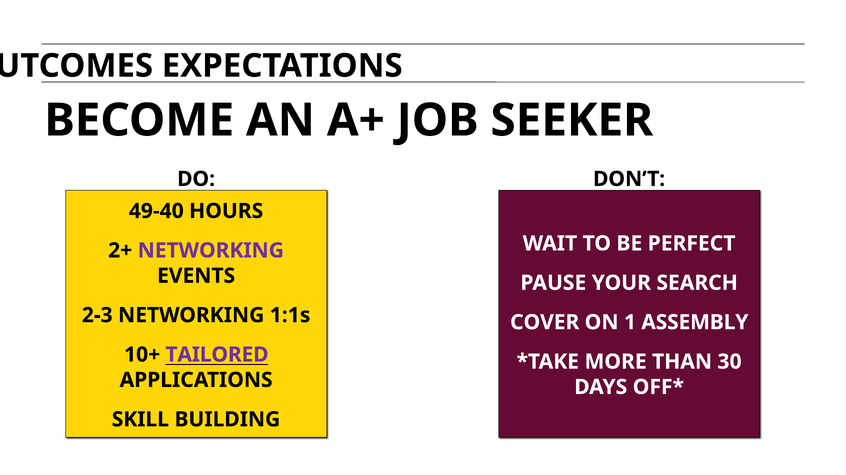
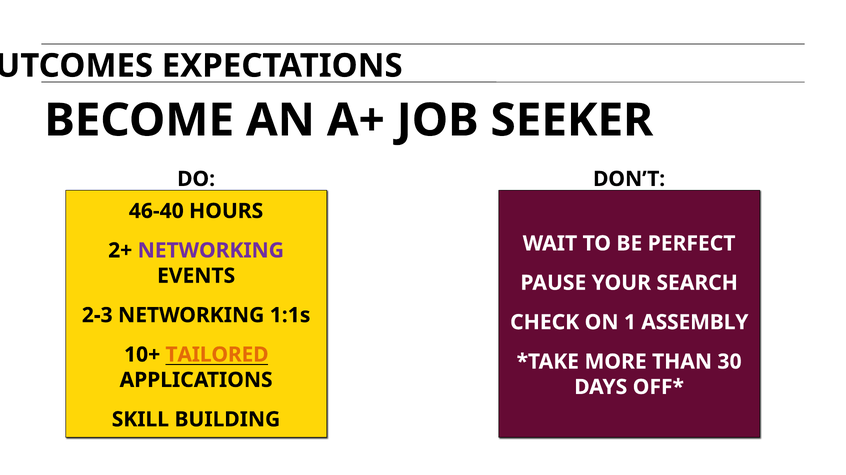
49-40: 49-40 -> 46-40
COVER: COVER -> CHECK
TAILORED colour: purple -> orange
